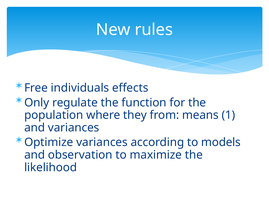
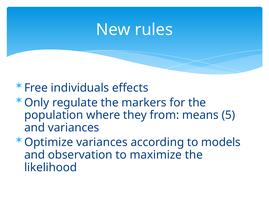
function: function -> markers
1: 1 -> 5
